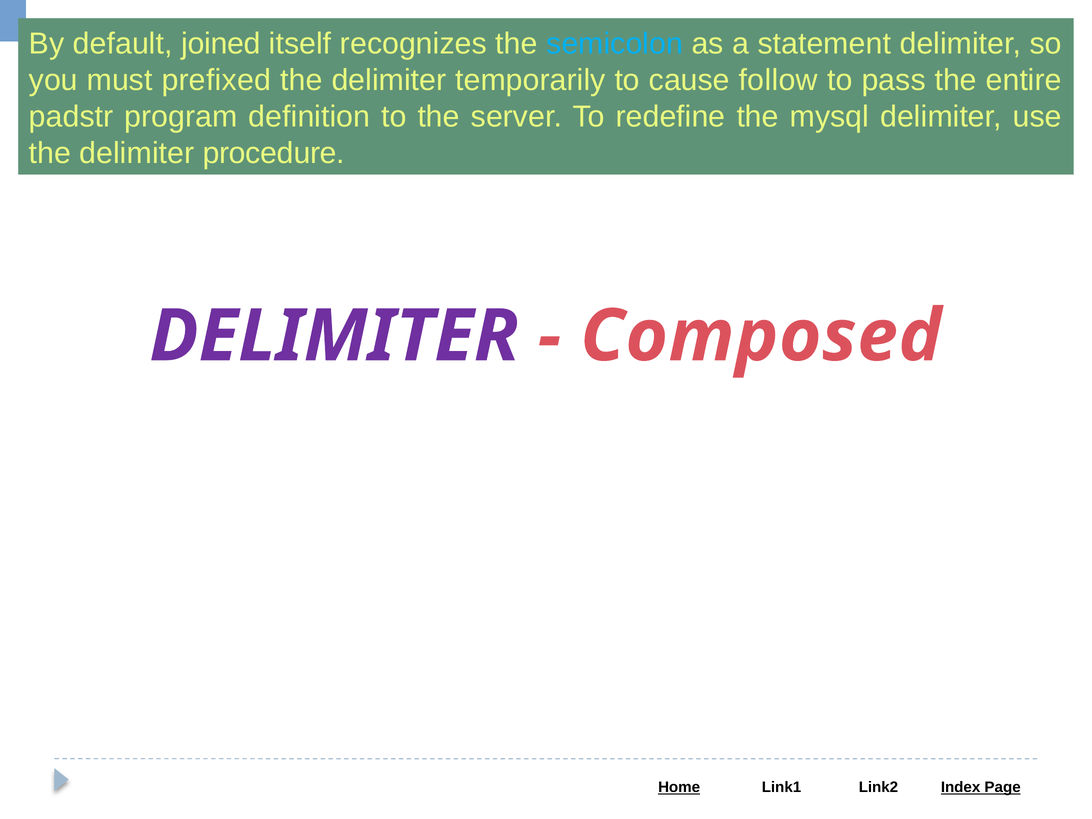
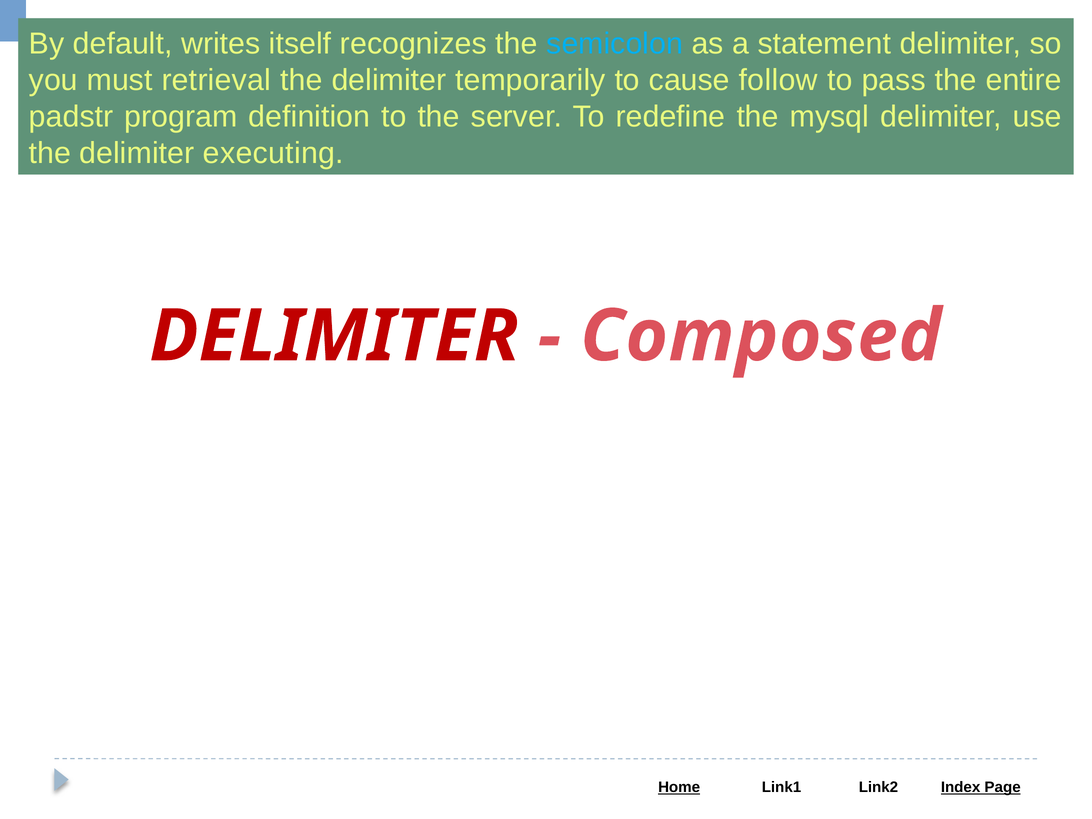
joined: joined -> writes
prefixed: prefixed -> retrieval
procedure: procedure -> executing
DELIMITER at (334, 336) colour: purple -> red
